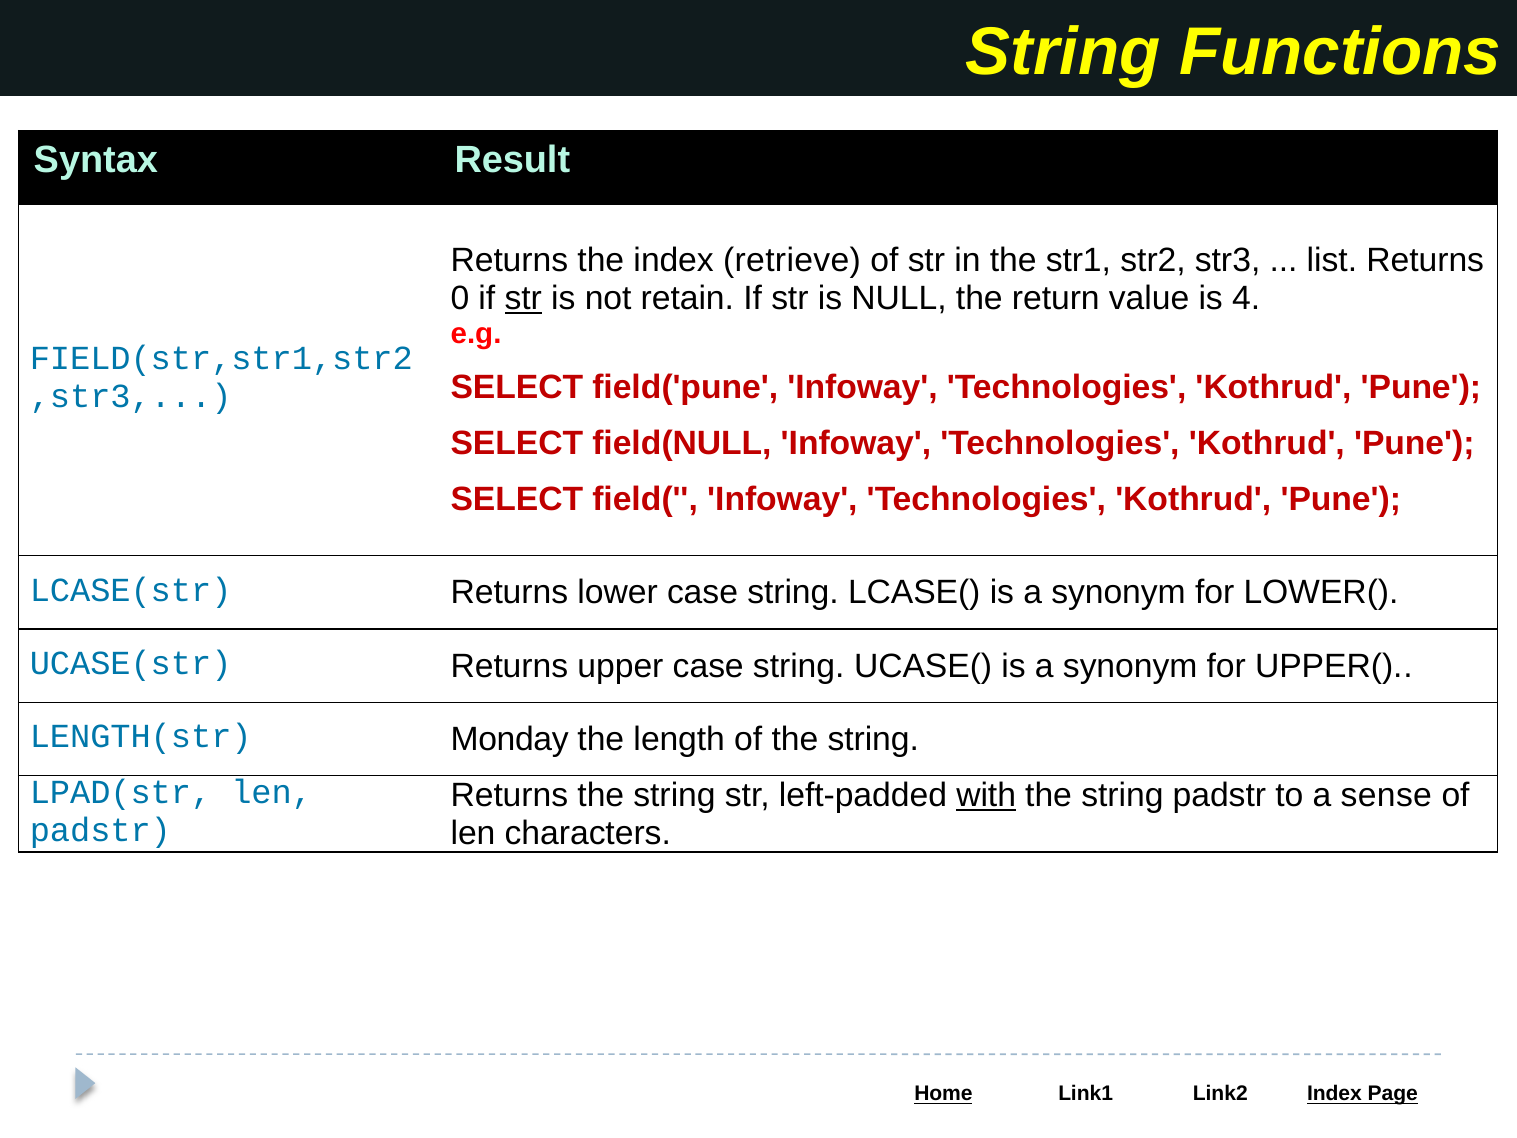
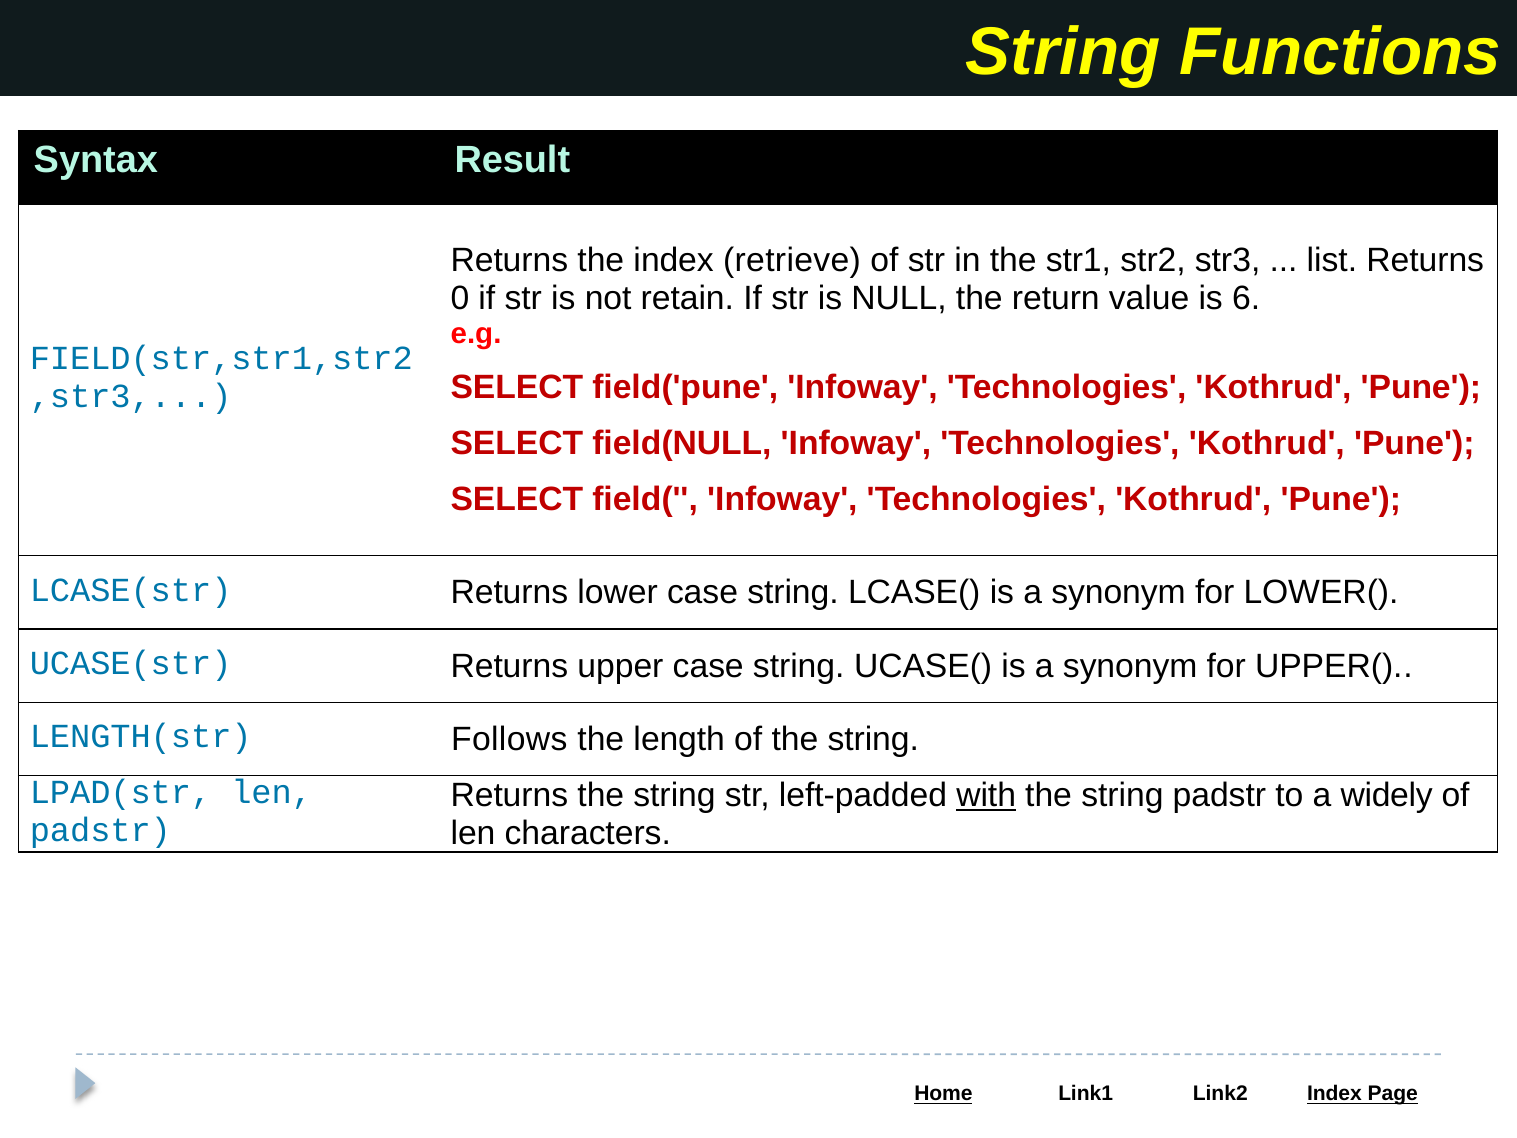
str at (523, 298) underline: present -> none
4: 4 -> 6
Monday: Monday -> Follows
sense: sense -> widely
